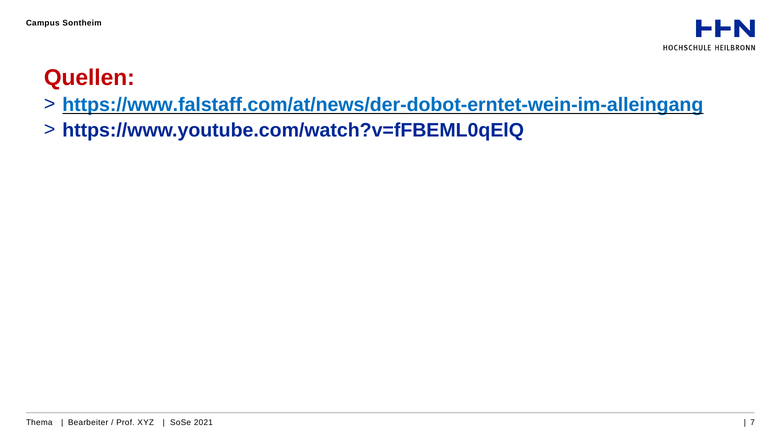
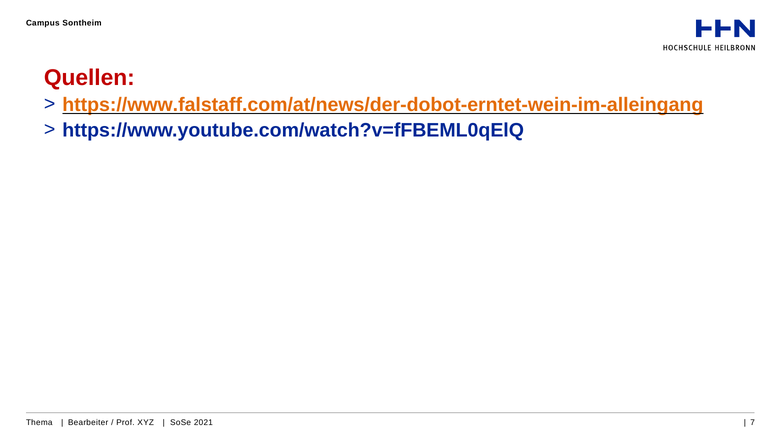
https://www.falstaff.com/at/news/der-dobot-erntet-wein-im-alleingang colour: blue -> orange
